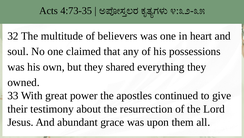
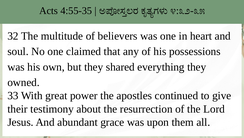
4:73-35: 4:73-35 -> 4:55-35
